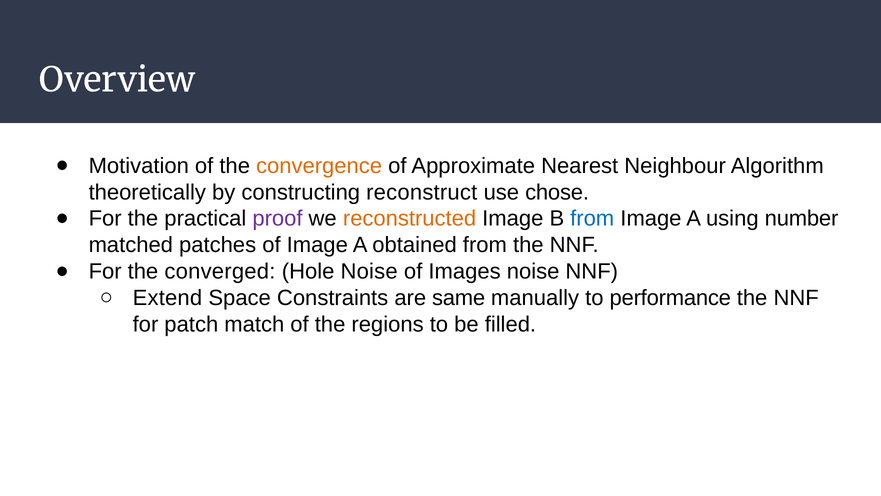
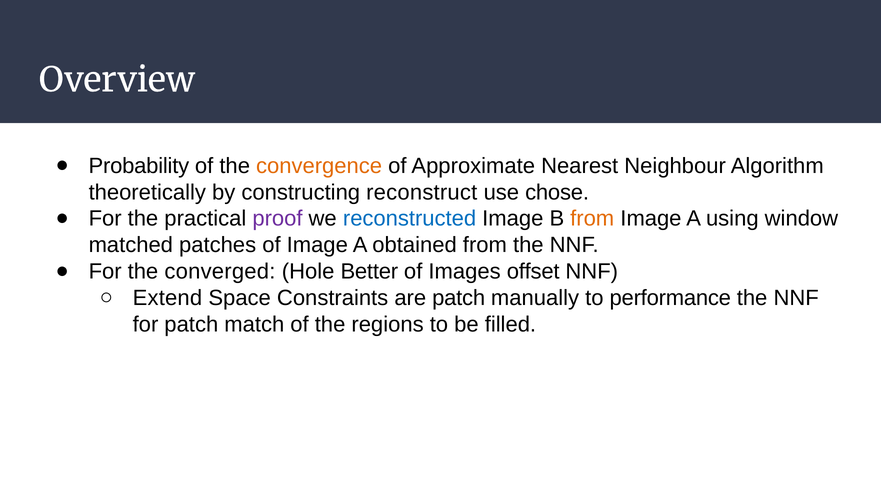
Motivation: Motivation -> Probability
reconstructed colour: orange -> blue
from at (592, 218) colour: blue -> orange
number: number -> window
Hole Noise: Noise -> Better
Images noise: noise -> offset
are same: same -> patch
